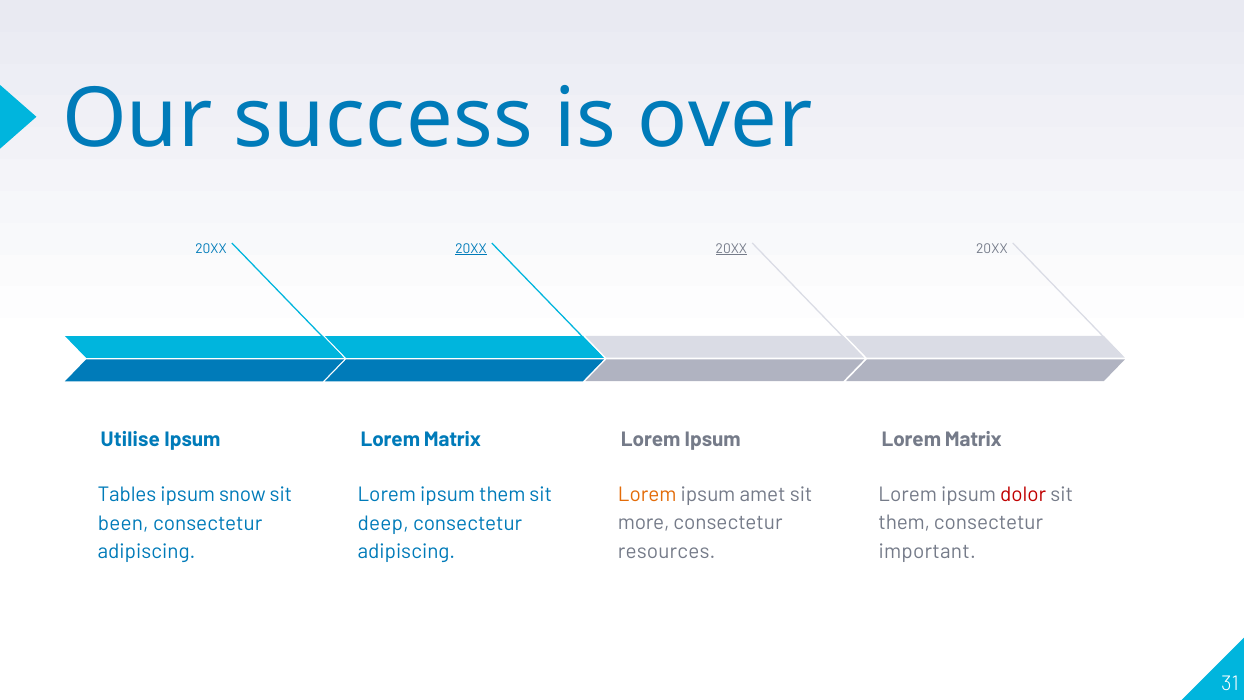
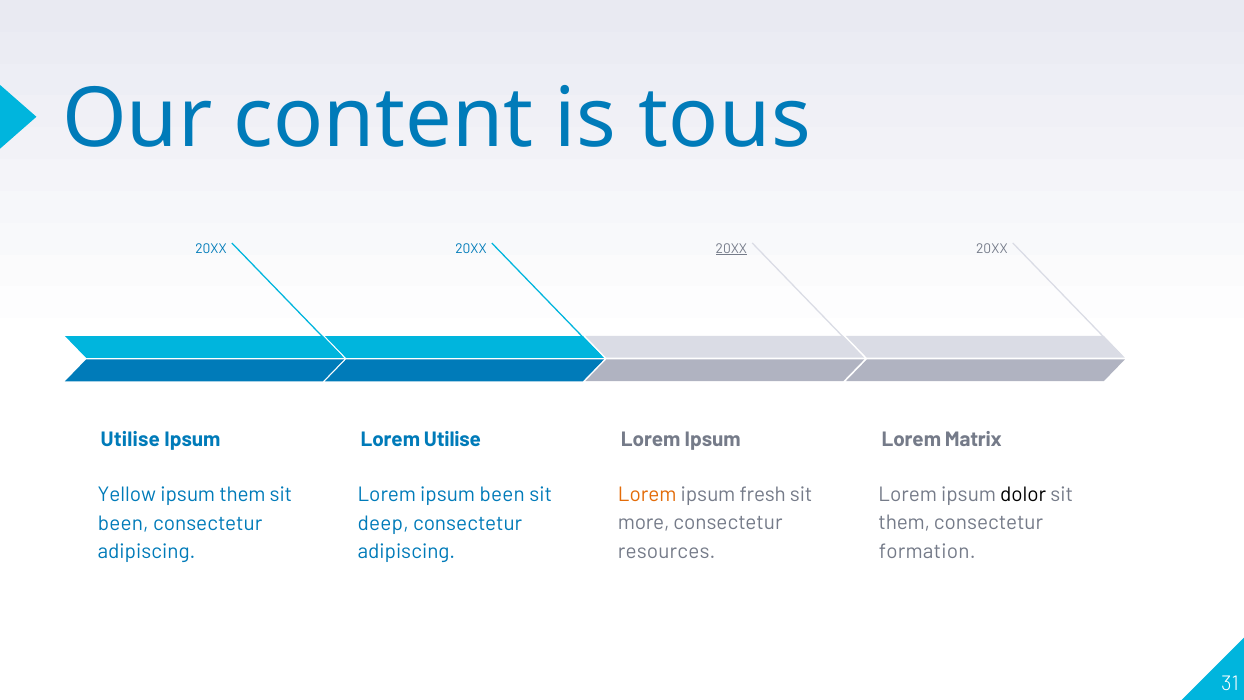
success: success -> content
over: over -> tous
20XX at (471, 249) underline: present -> none
Matrix at (452, 439): Matrix -> Utilise
Tables: Tables -> Yellow
ipsum snow: snow -> them
ipsum them: them -> been
amet: amet -> fresh
dolor colour: red -> black
important: important -> formation
